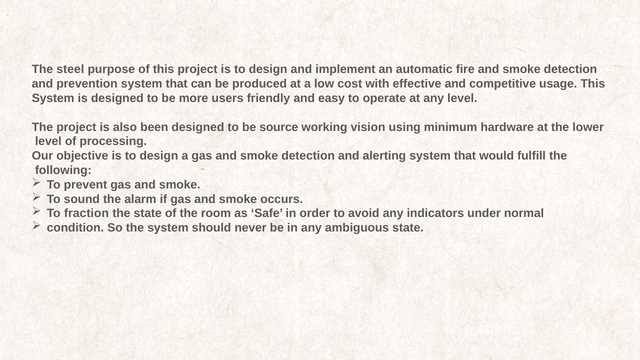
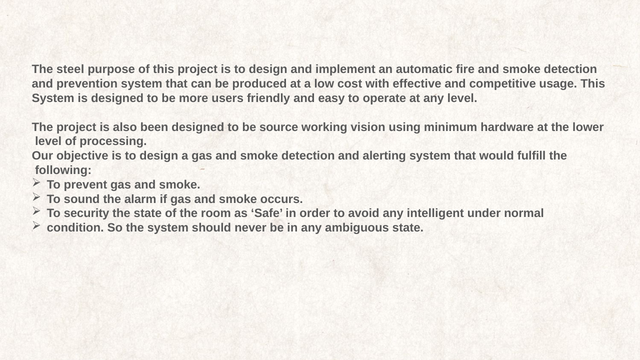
fraction: fraction -> security
indicators: indicators -> intelligent
